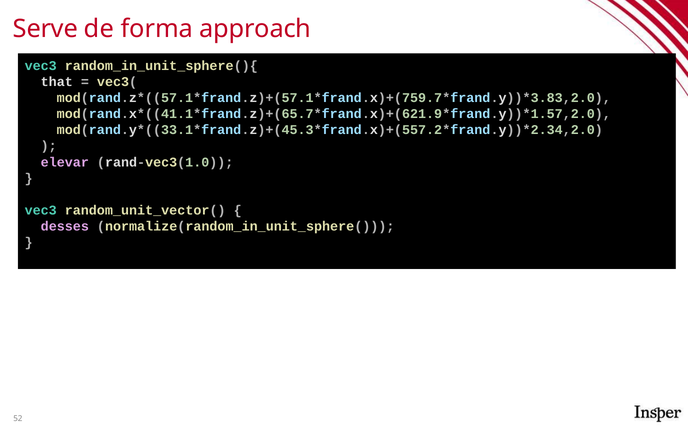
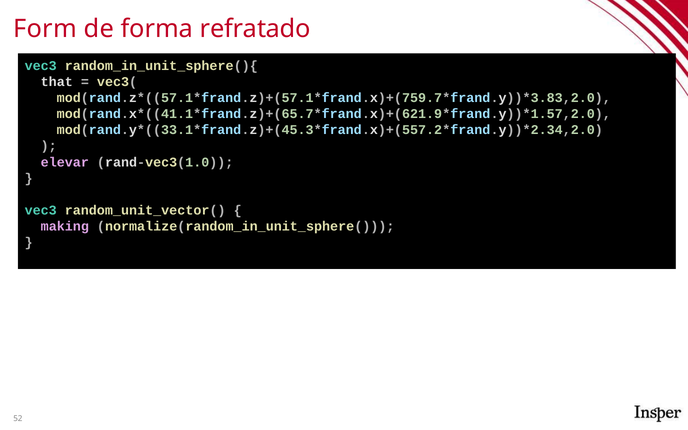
Serve: Serve -> Form
approach: approach -> refratado
desses: desses -> making
